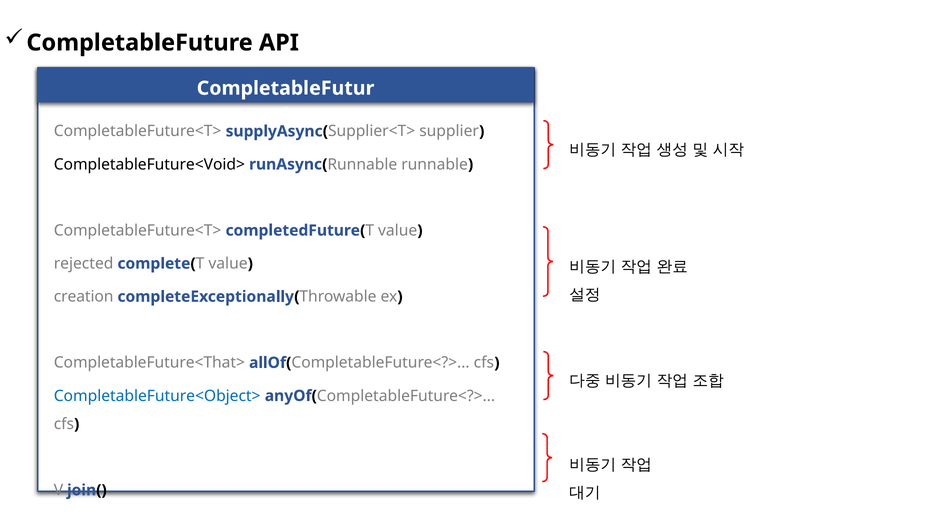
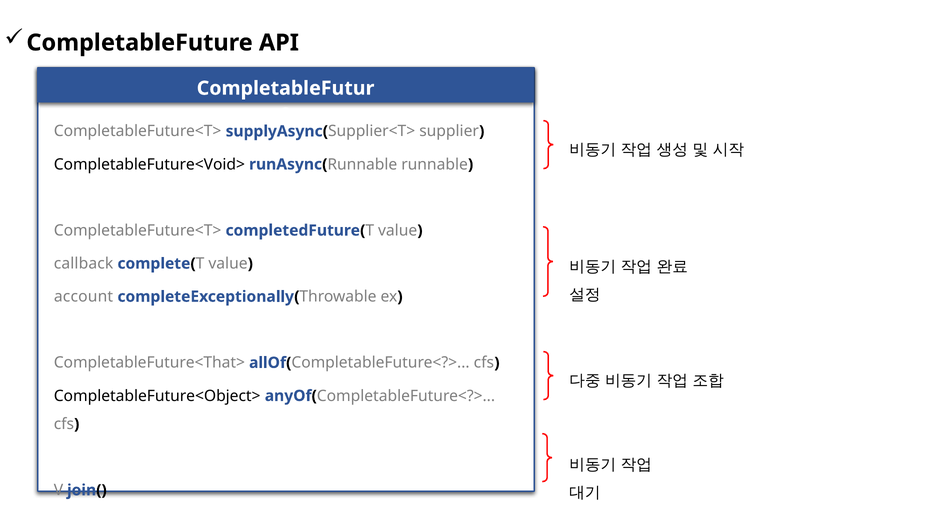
rejected: rejected -> callback
creation: creation -> account
CompletableFuture<Object> colour: blue -> black
